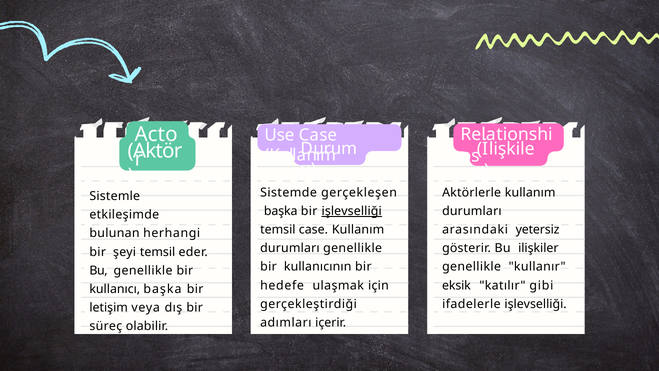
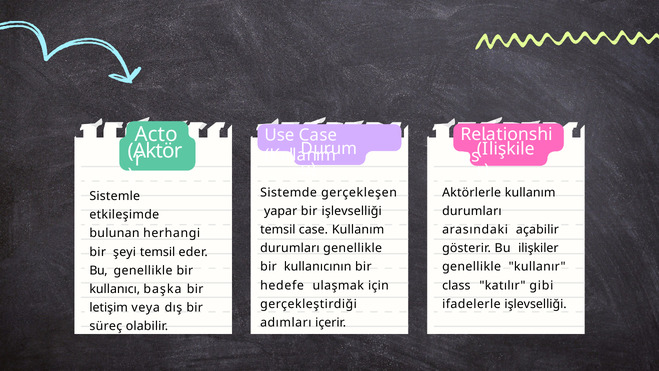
başka at (281, 211): başka -> yapar
işlevselliği at (352, 211) underline: present -> none
yetersiz: yetersiz -> açabilir
eksik: eksik -> class
